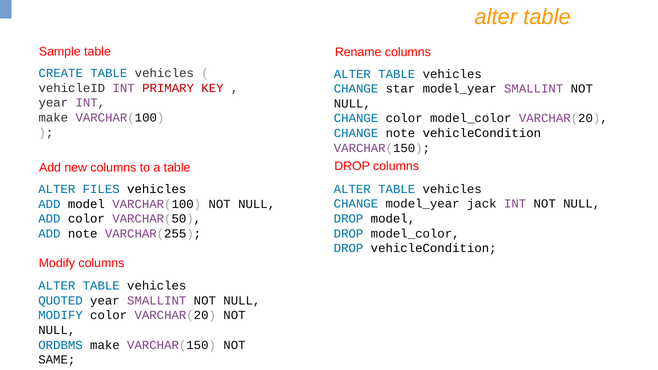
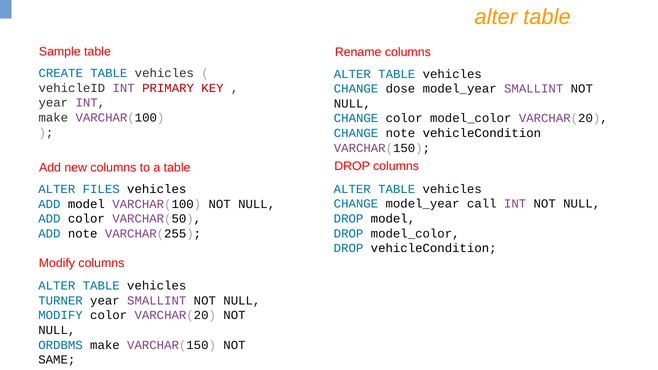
star: star -> dose
jack: jack -> call
QUOTED: QUOTED -> TURNER
